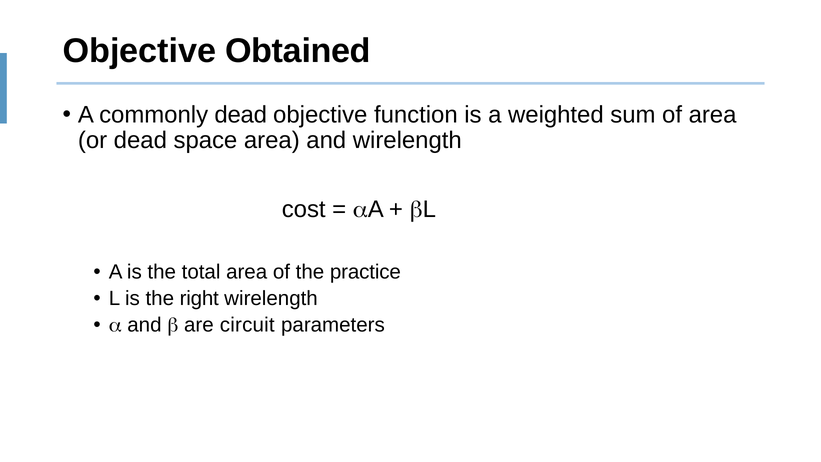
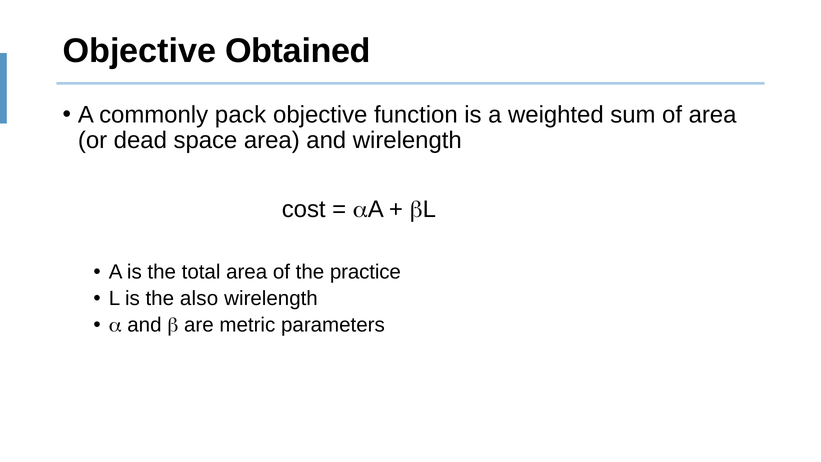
commonly dead: dead -> pack
right: right -> also
circuit: circuit -> metric
